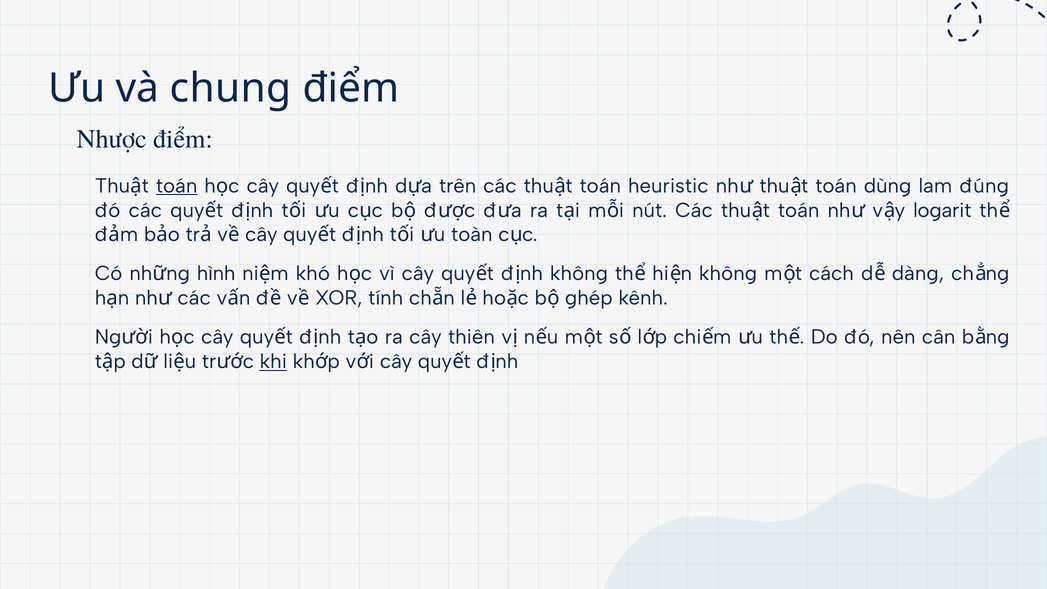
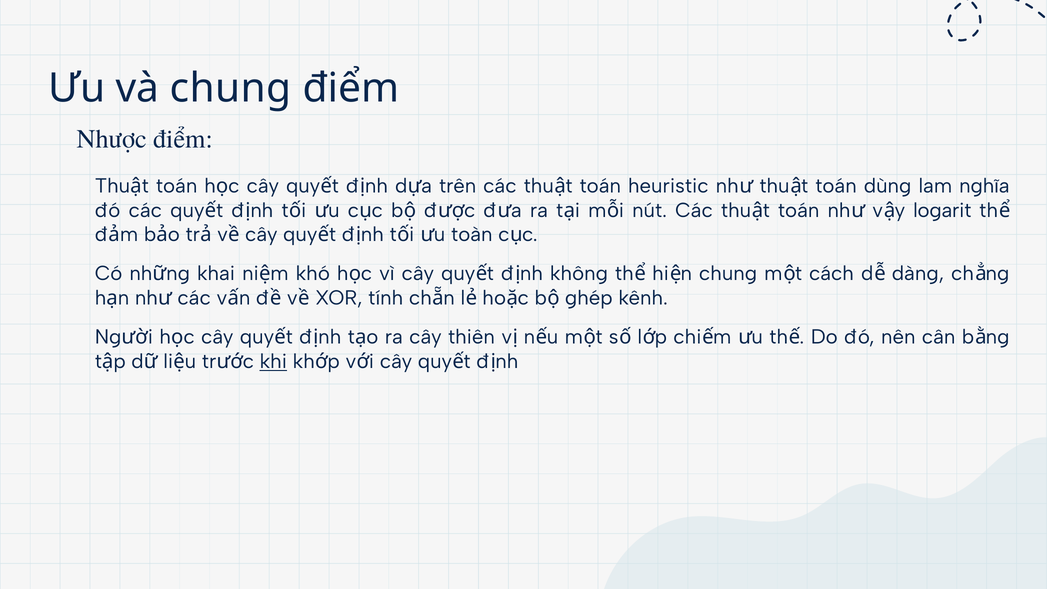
toán at (177, 186) underline: present -> none
đúng: đúng -> nghĩa
hình: hình -> khai
không at (728, 274): không -> chung
